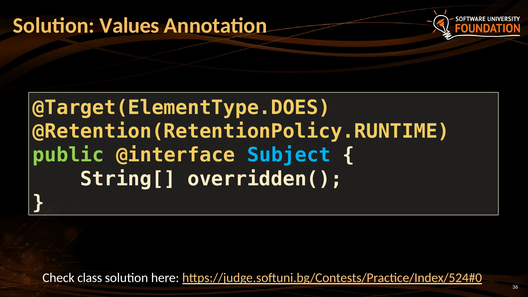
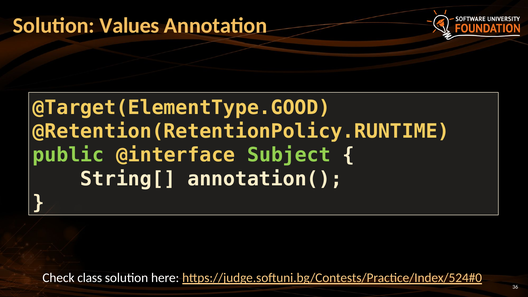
@Target(ElementType.DOES: @Target(ElementType.DOES -> @Target(ElementType.GOOD
Subject colour: light blue -> light green
overridden(: overridden( -> annotation(
